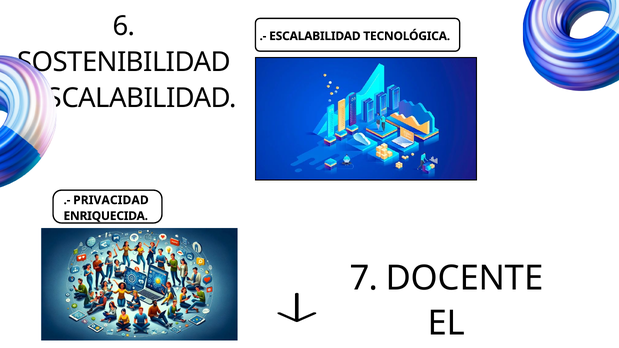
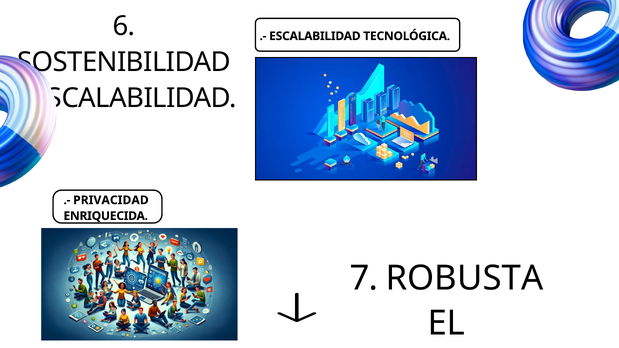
DOCENTE: DOCENTE -> ROBUSTA
